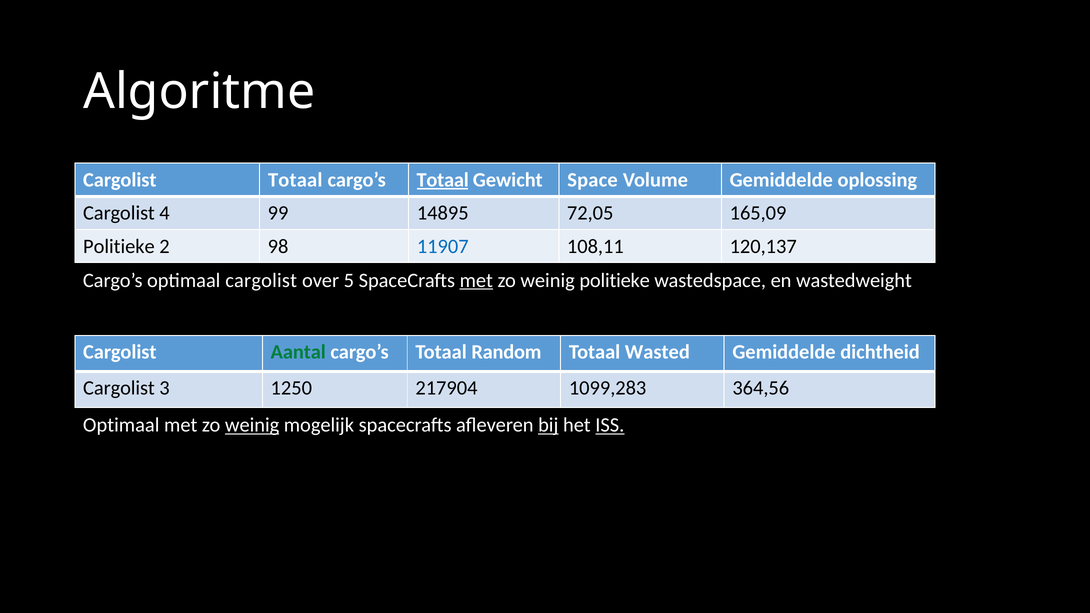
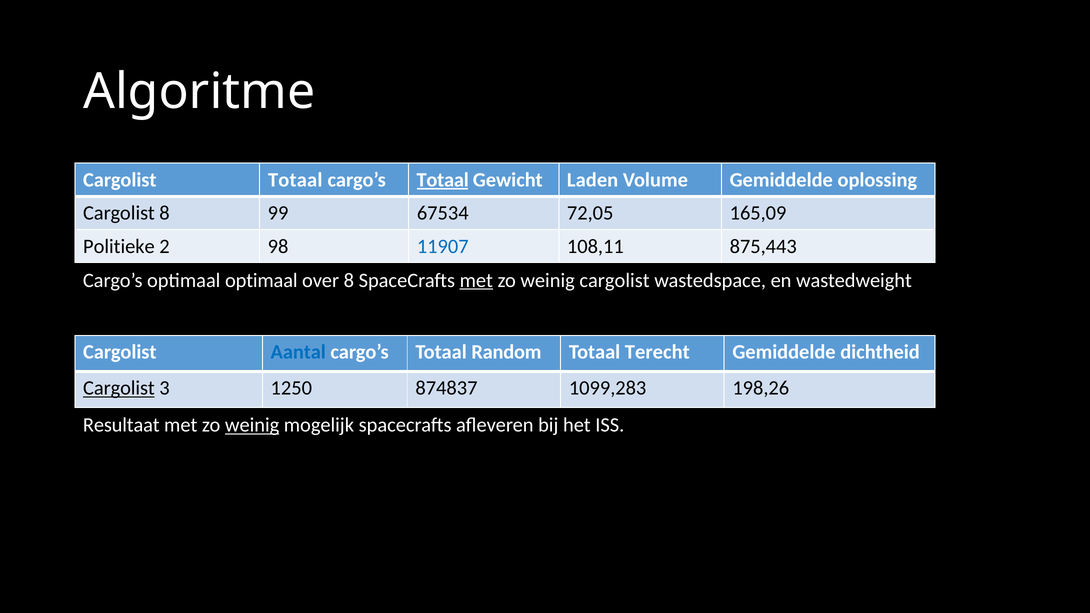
Space: Space -> Laden
Cargolist 4: 4 -> 8
14895: 14895 -> 67534
120,137: 120,137 -> 875,443
optimaal cargolist: cargolist -> optimaal
over 5: 5 -> 8
weinig politieke: politieke -> cargolist
Aantal colour: green -> blue
Wasted: Wasted -> Terecht
Cargolist at (119, 388) underline: none -> present
217904: 217904 -> 874837
364,56: 364,56 -> 198,26
Optimaal at (121, 425): Optimaal -> Resultaat
bij underline: present -> none
ISS underline: present -> none
